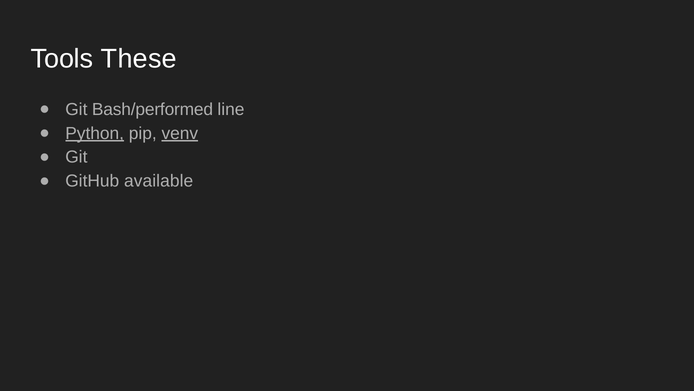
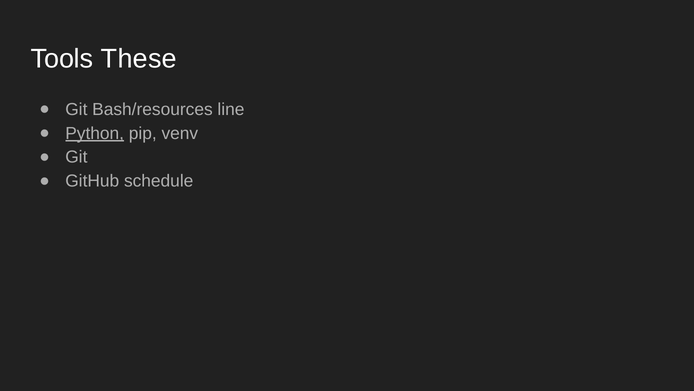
Bash/performed: Bash/performed -> Bash/resources
venv underline: present -> none
available: available -> schedule
